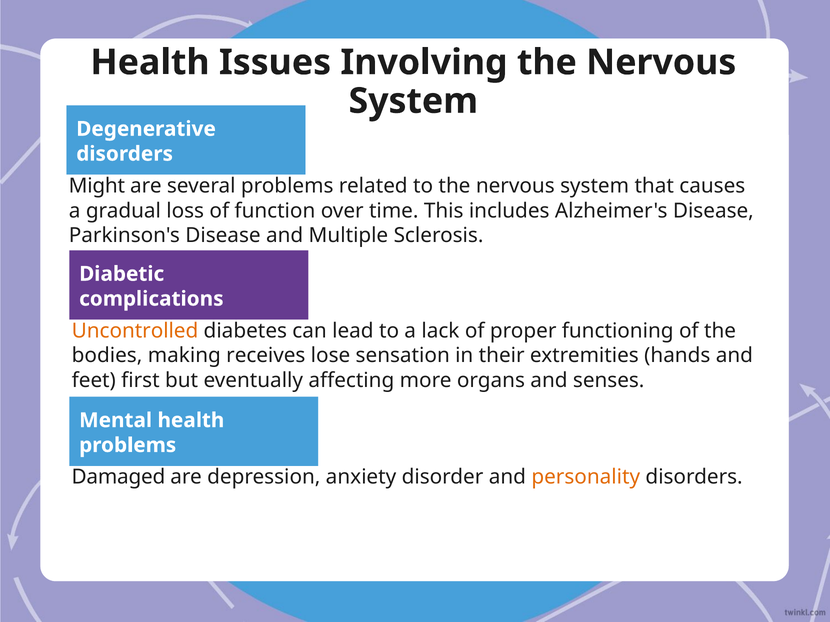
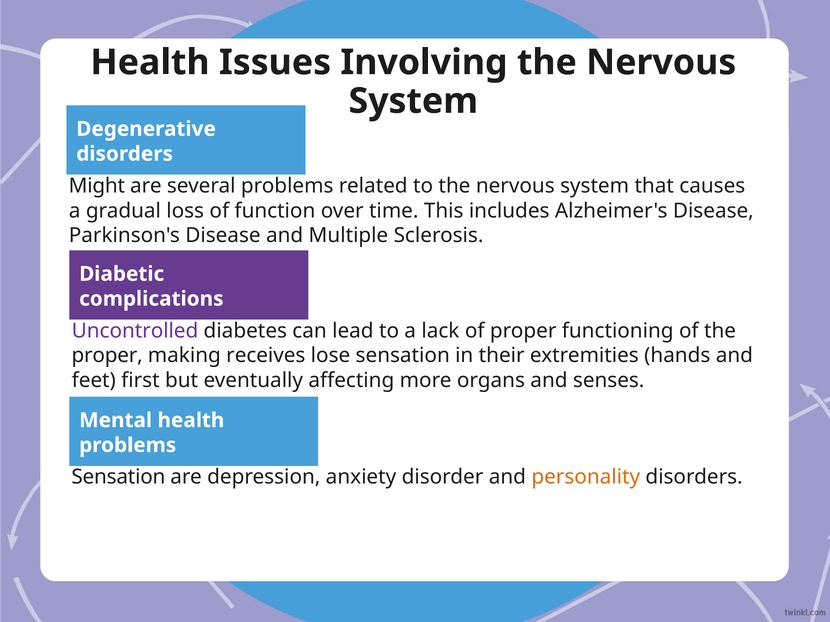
Uncontrolled colour: orange -> purple
bodies at (107, 356): bodies -> proper
Damaged at (118, 478): Damaged -> Sensation
